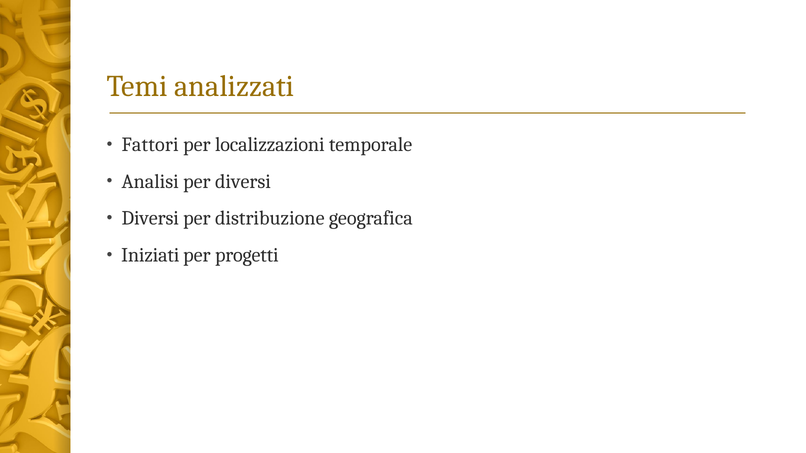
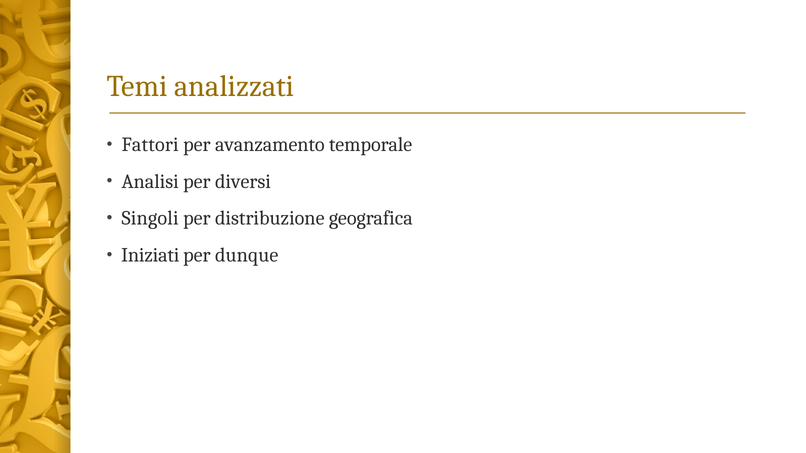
localizzazioni: localizzazioni -> avanzamento
Diversi at (150, 219): Diversi -> Singoli
progetti: progetti -> dunque
